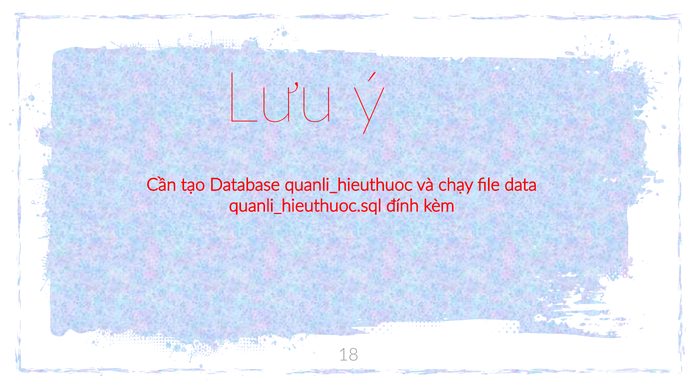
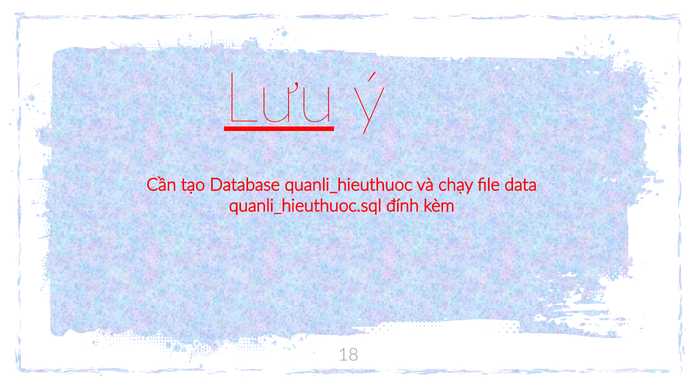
Lưu underline: none -> present
